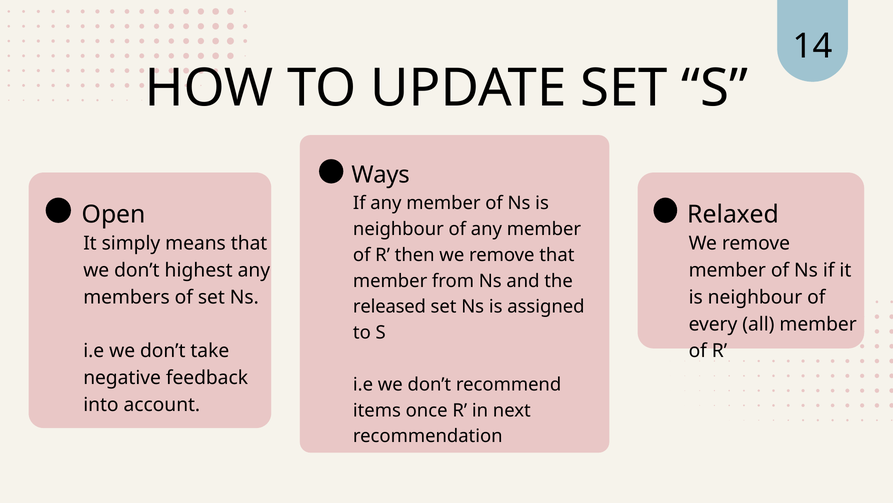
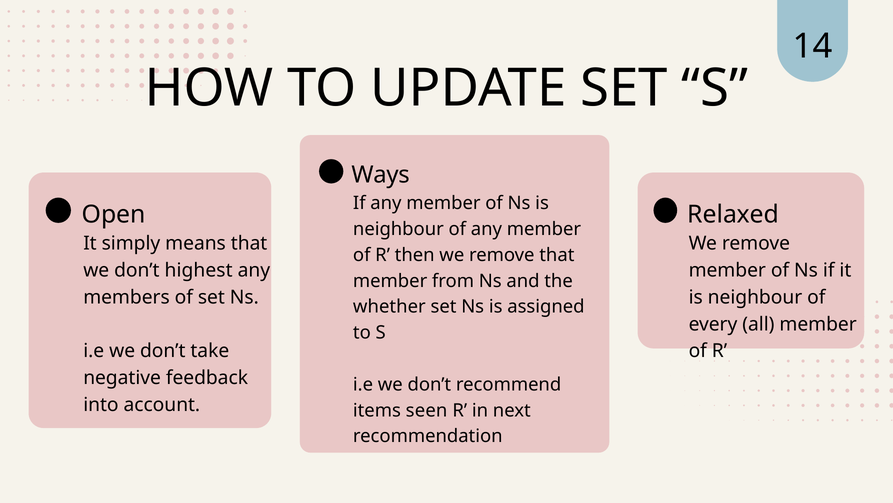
released: released -> whether
once: once -> seen
